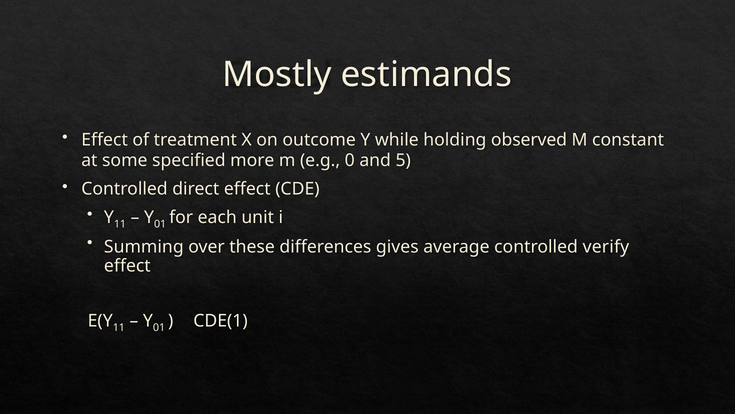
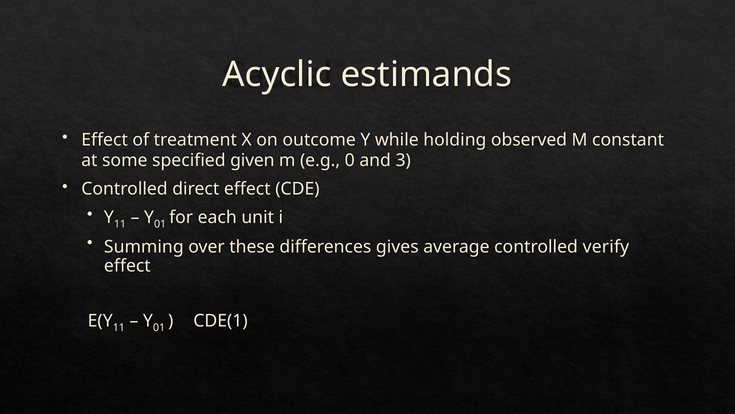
Mostly: Mostly -> Acyclic
more: more -> given
5: 5 -> 3
